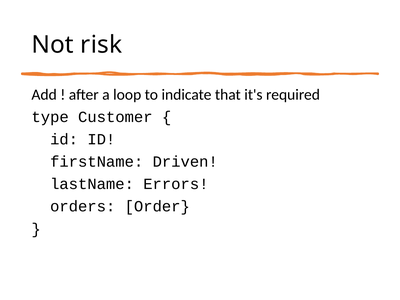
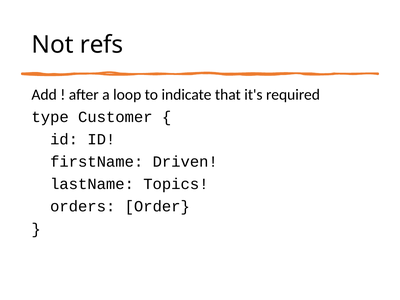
risk: risk -> refs
Errors: Errors -> Topics
